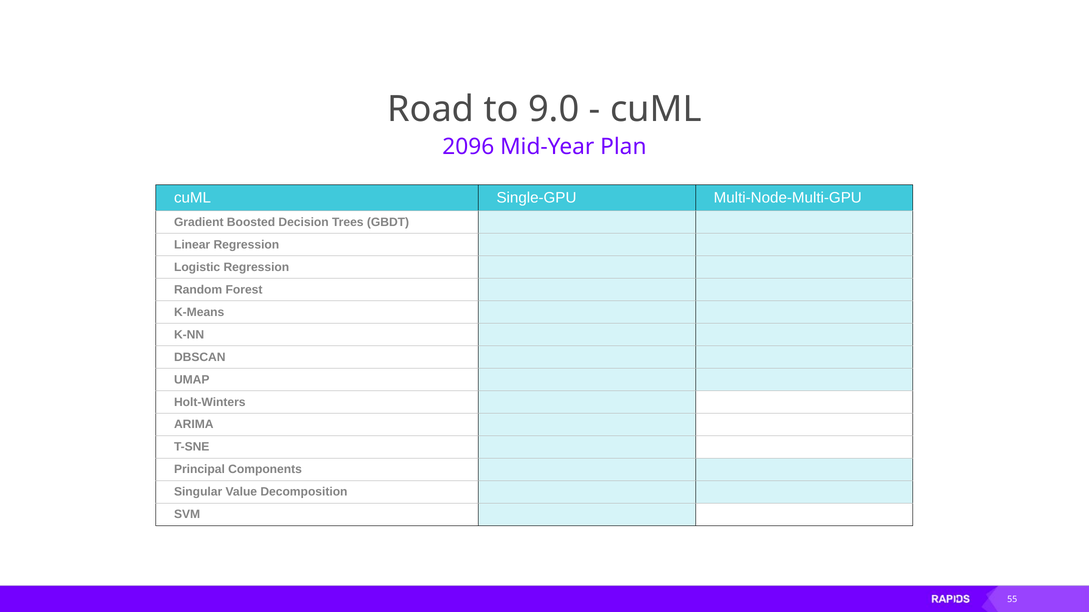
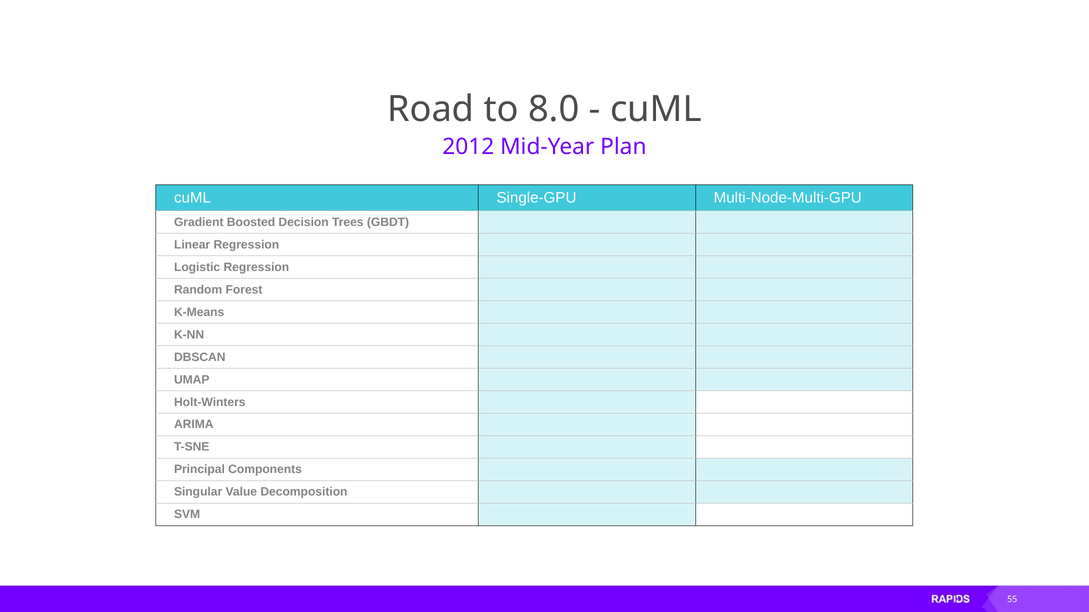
9.0: 9.0 -> 8.0
2096: 2096 -> 2012
